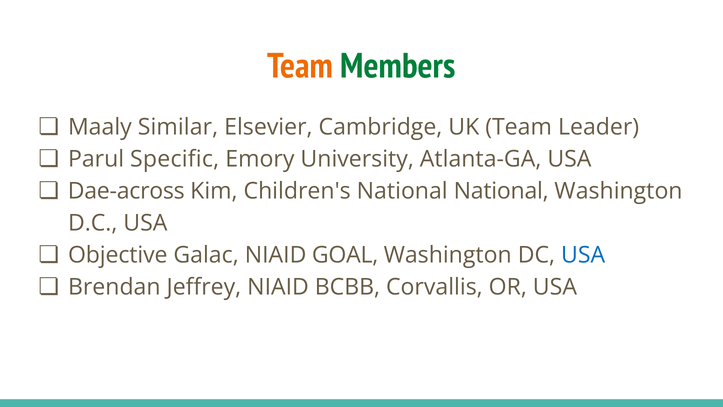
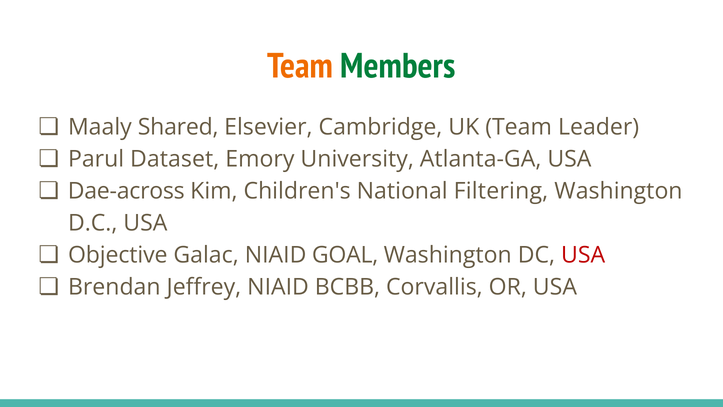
Similar: Similar -> Shared
Specific: Specific -> Dataset
National National: National -> Filtering
USA at (583, 255) colour: blue -> red
